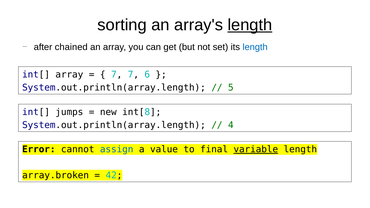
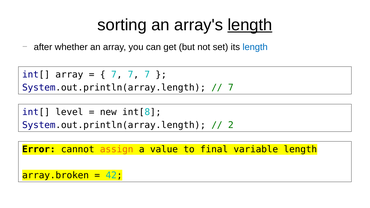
chained: chained -> whether
7 7 6: 6 -> 7
5 at (231, 88): 5 -> 7
jumps: jumps -> level
4: 4 -> 2
assign colour: blue -> orange
variable underline: present -> none
